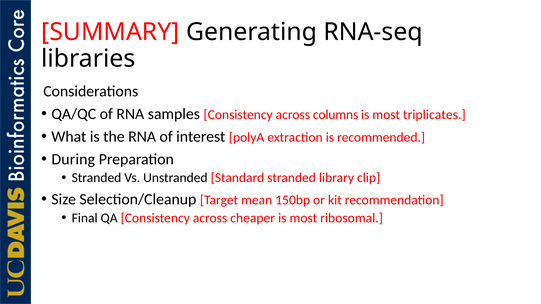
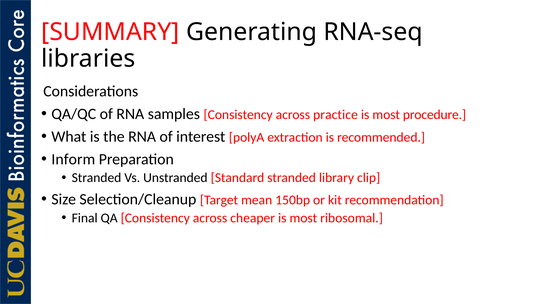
columns: columns -> practice
triplicates: triplicates -> procedure
During: During -> Inform
